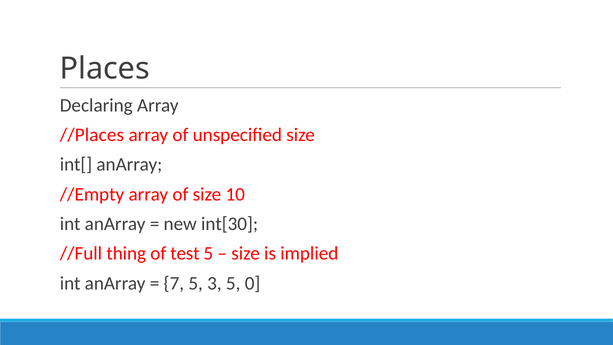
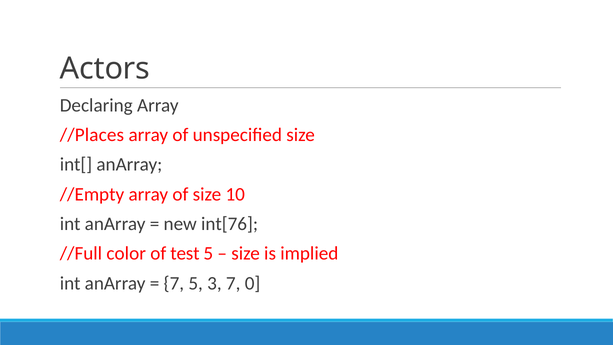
Places: Places -> Actors
int[30: int[30 -> int[76
thing: thing -> color
3 5: 5 -> 7
